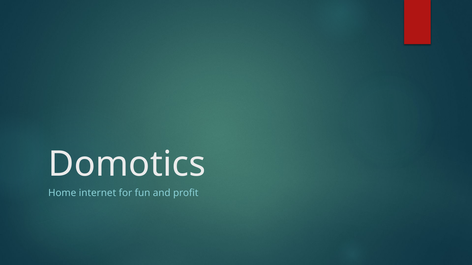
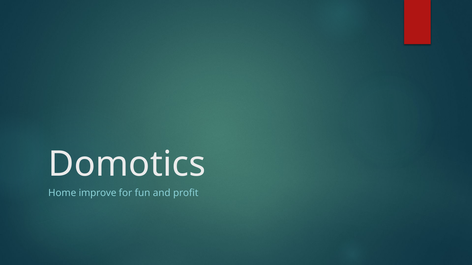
internet: internet -> improve
